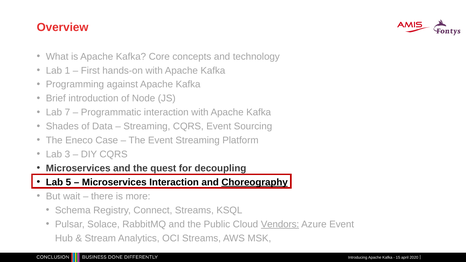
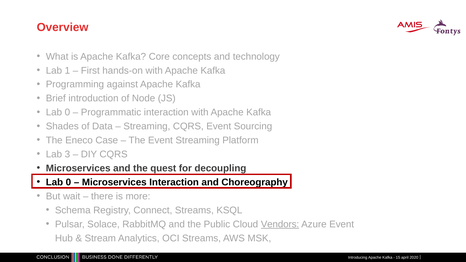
7 at (67, 112): 7 -> 0
5 at (68, 182): 5 -> 0
Choreography underline: present -> none
